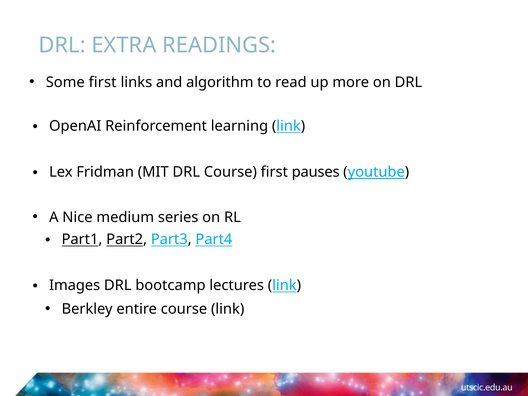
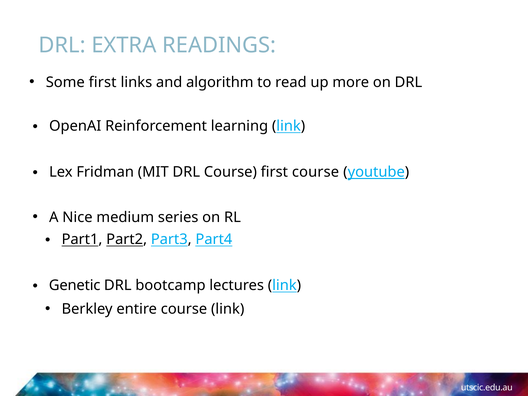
first pauses: pauses -> course
Images: Images -> Genetic
